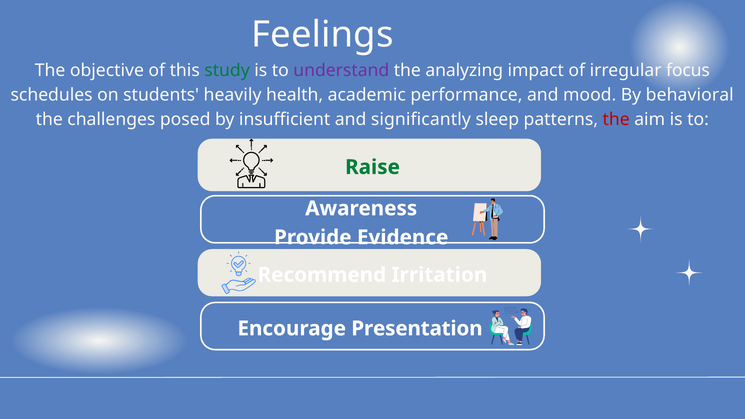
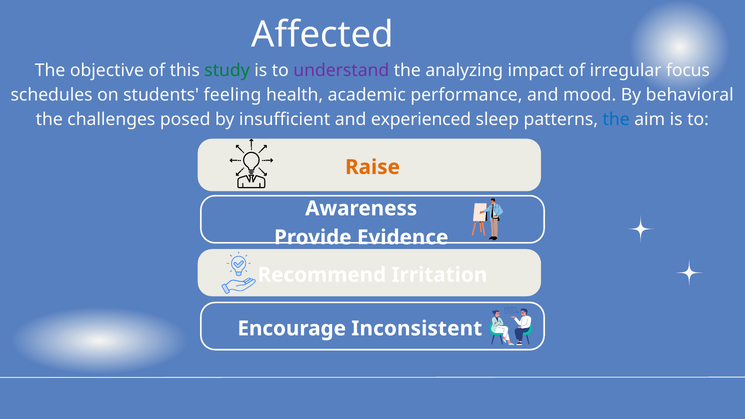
Feelings: Feelings -> Affected
heavily: heavily -> feeling
significantly: significantly -> experienced
the at (616, 120) colour: red -> blue
Raise colour: green -> orange
Presentation: Presentation -> Inconsistent
